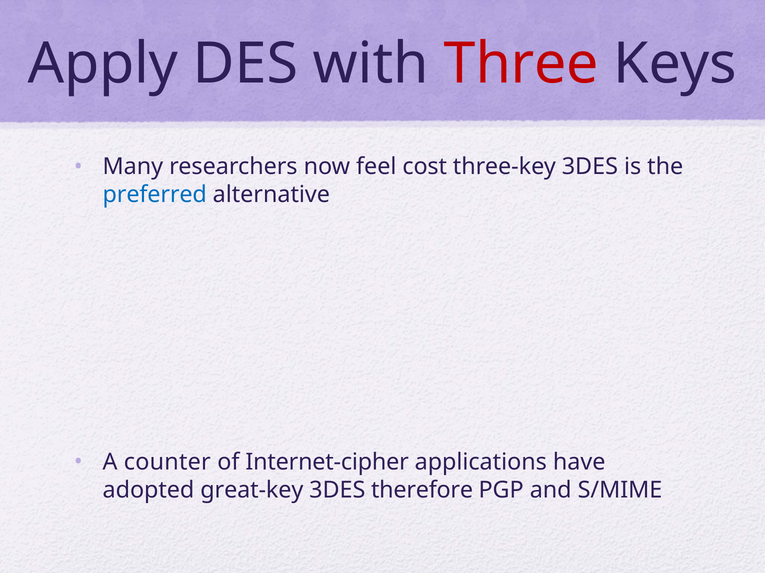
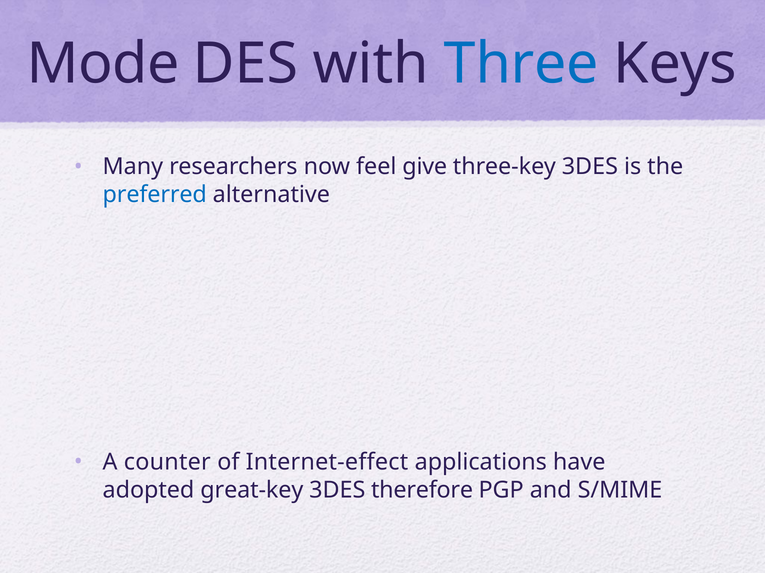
Apply: Apply -> Mode
Three colour: red -> blue
cost: cost -> give
Internet-cipher: Internet-cipher -> Internet-effect
